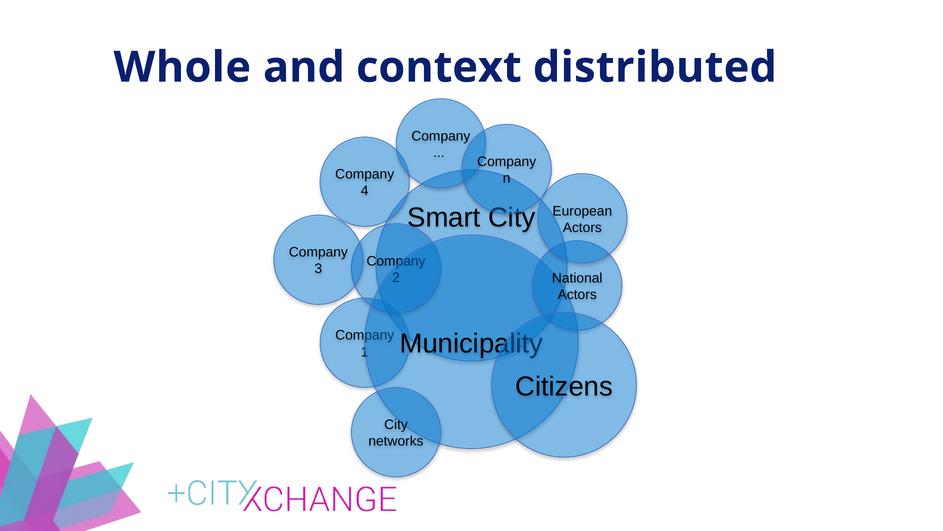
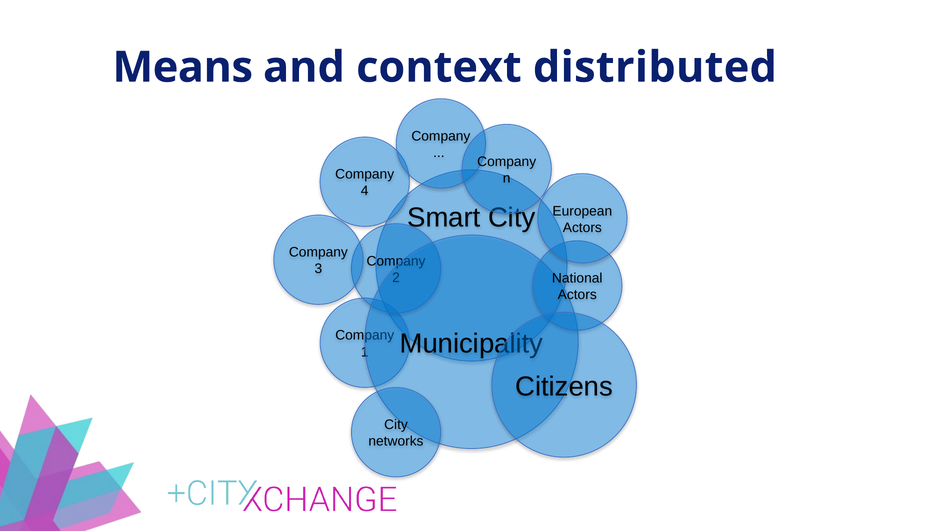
Whole: Whole -> Means
